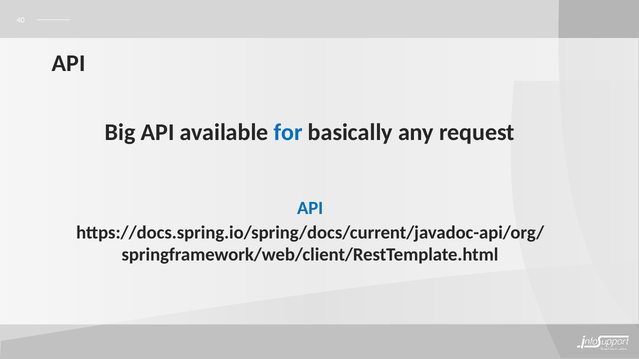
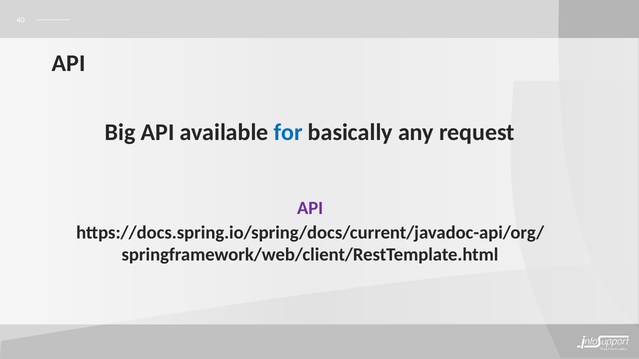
API at (310, 208) colour: blue -> purple
